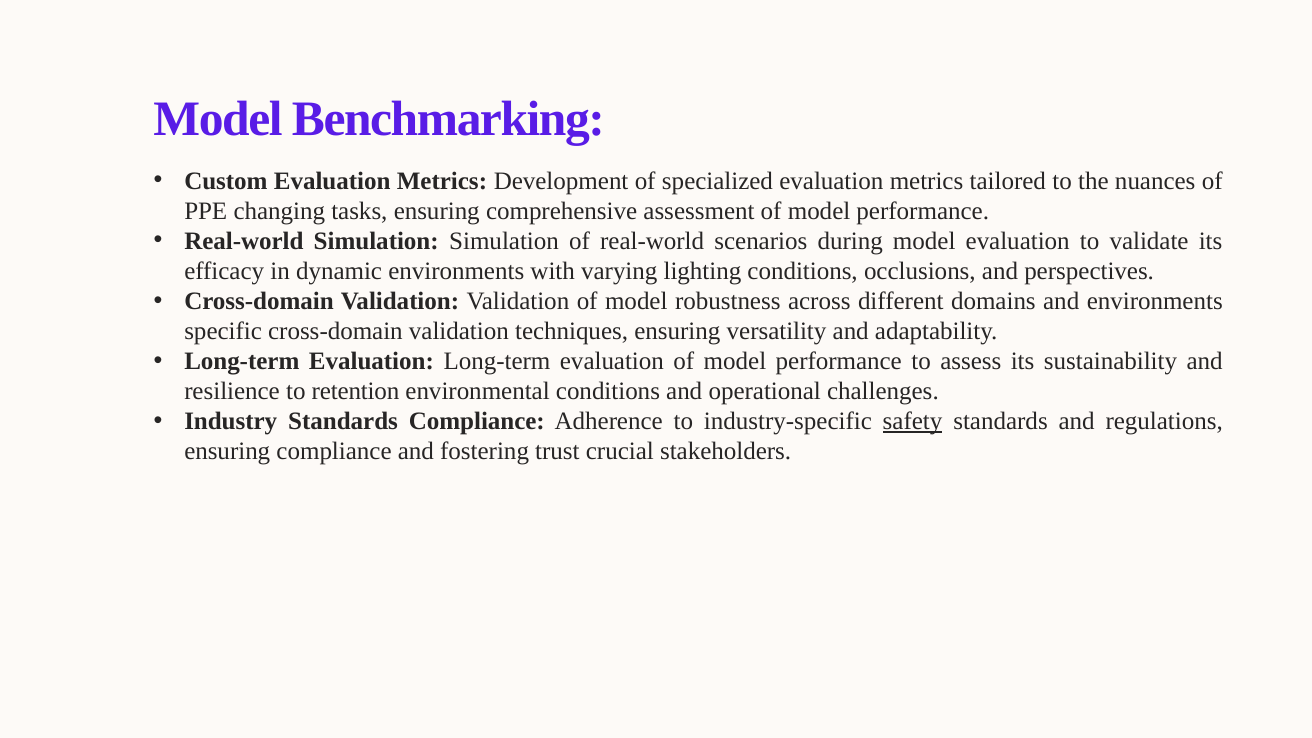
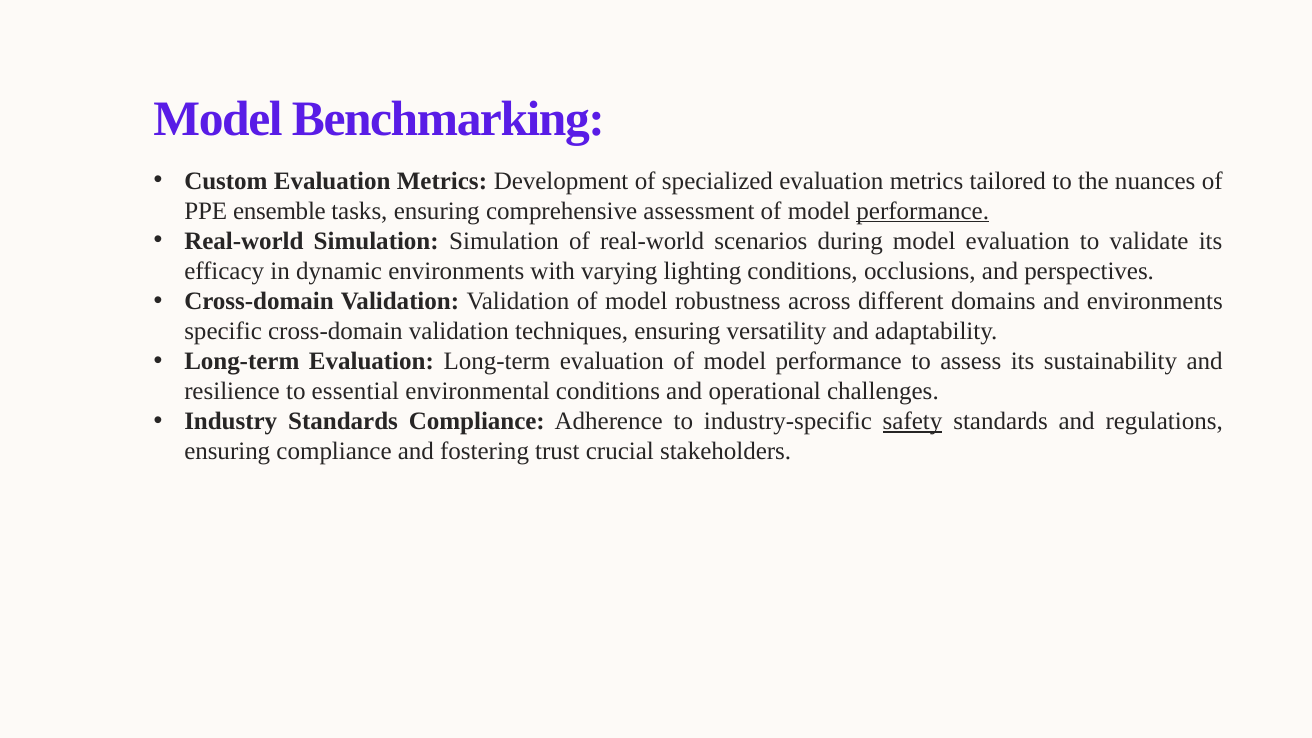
changing: changing -> ensemble
performance at (923, 211) underline: none -> present
retention: retention -> essential
